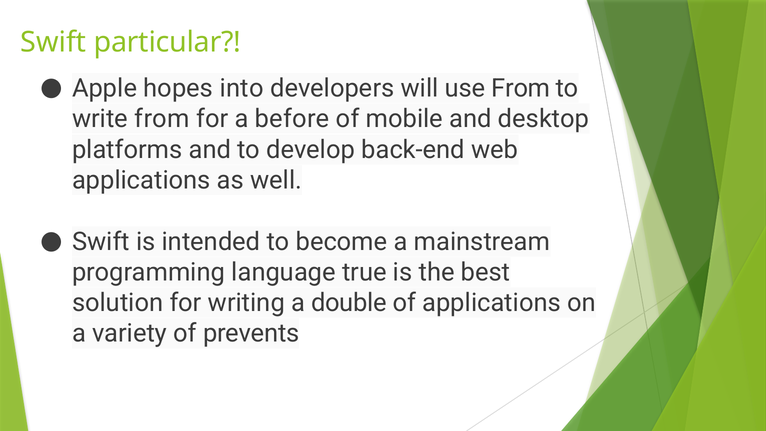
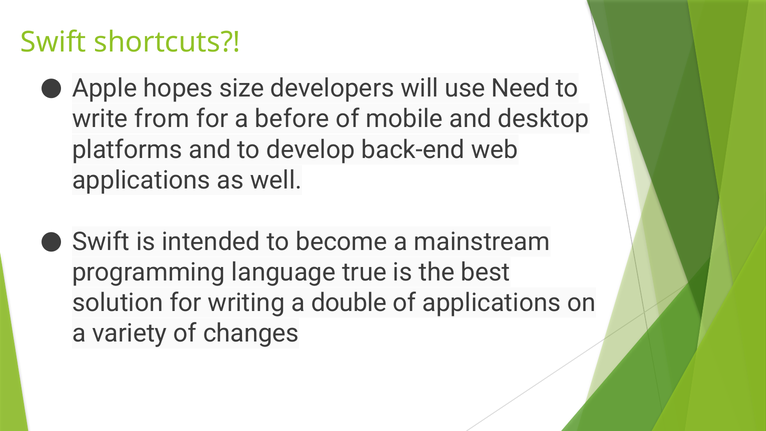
particular: particular -> shortcuts
into: into -> size
use From: From -> Need
prevents: prevents -> changes
